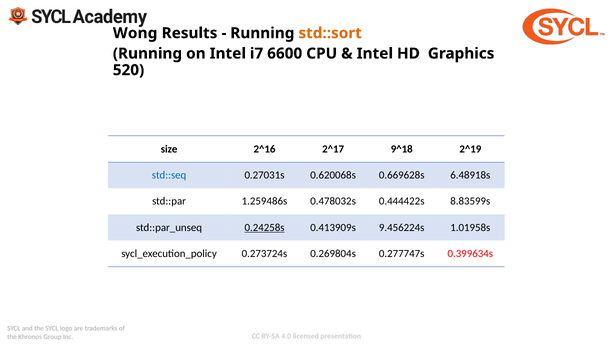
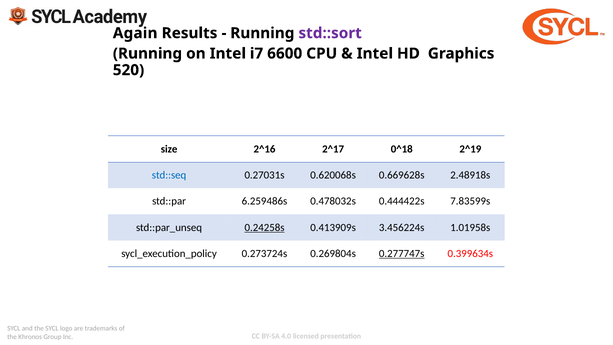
Wong: Wong -> Again
std::sort colour: orange -> purple
9^18: 9^18 -> 0^18
6.48918s: 6.48918s -> 2.48918s
1.259486s: 1.259486s -> 6.259486s
8.83599s: 8.83599s -> 7.83599s
9.456224s: 9.456224s -> 3.456224s
0.277747s underline: none -> present
